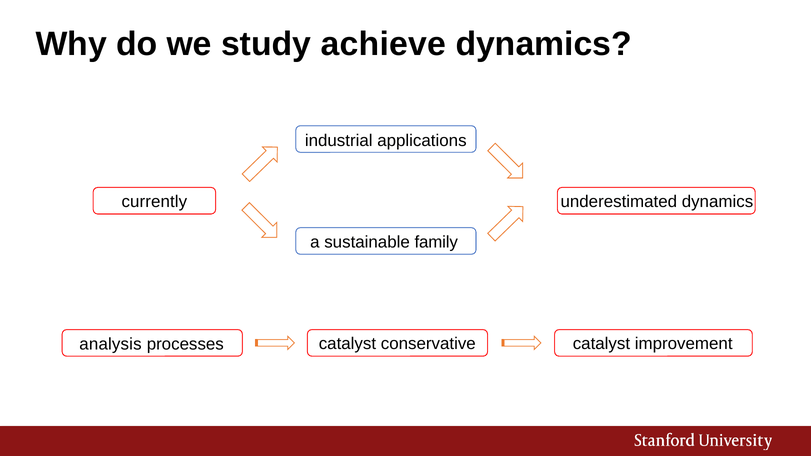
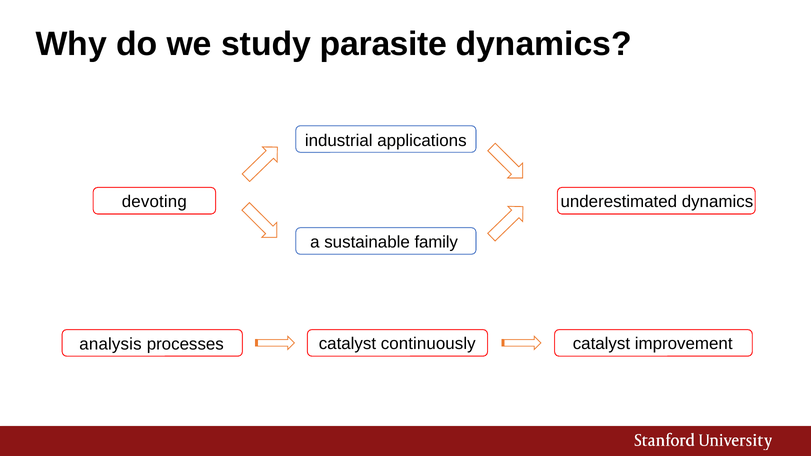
achieve: achieve -> parasite
currently: currently -> devoting
conservative: conservative -> continuously
